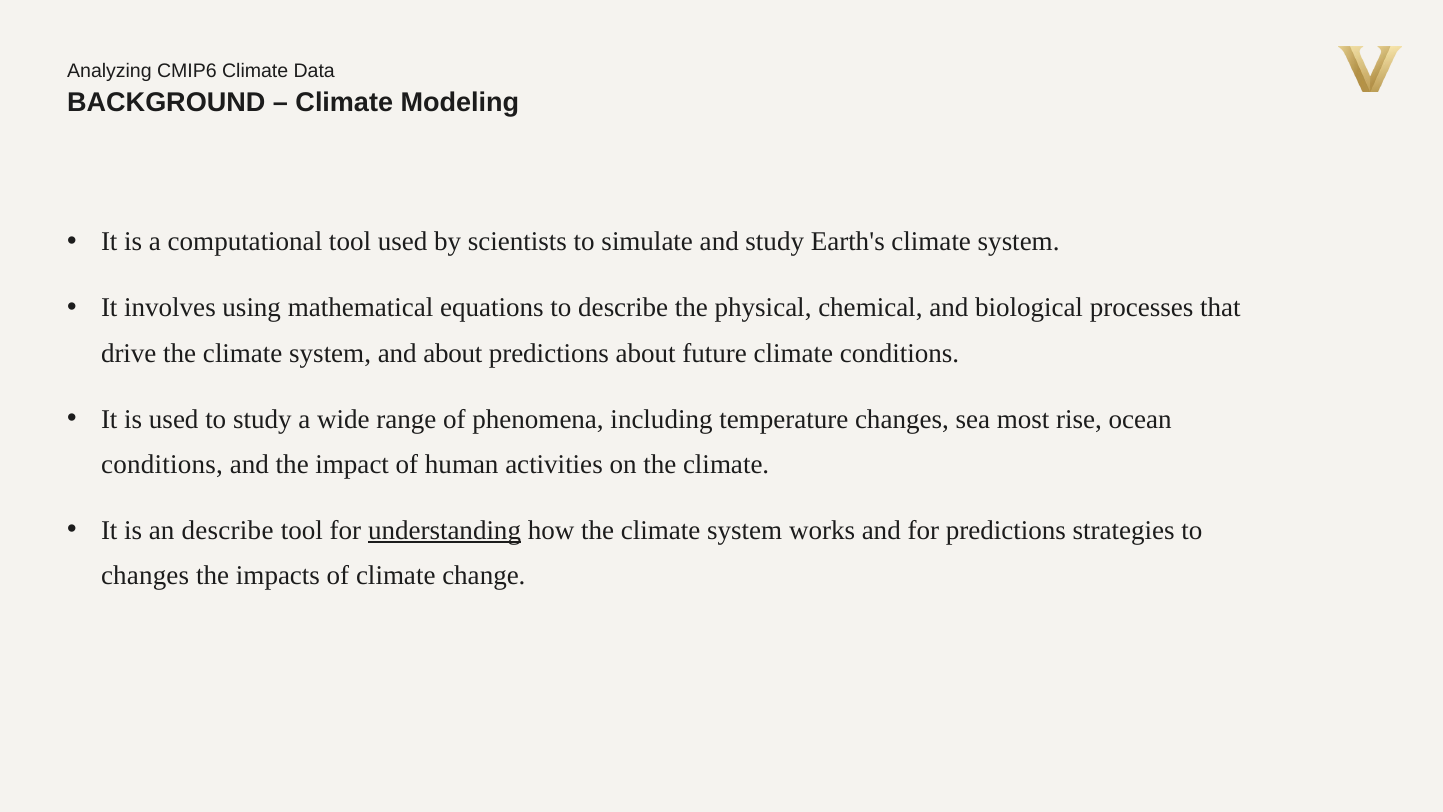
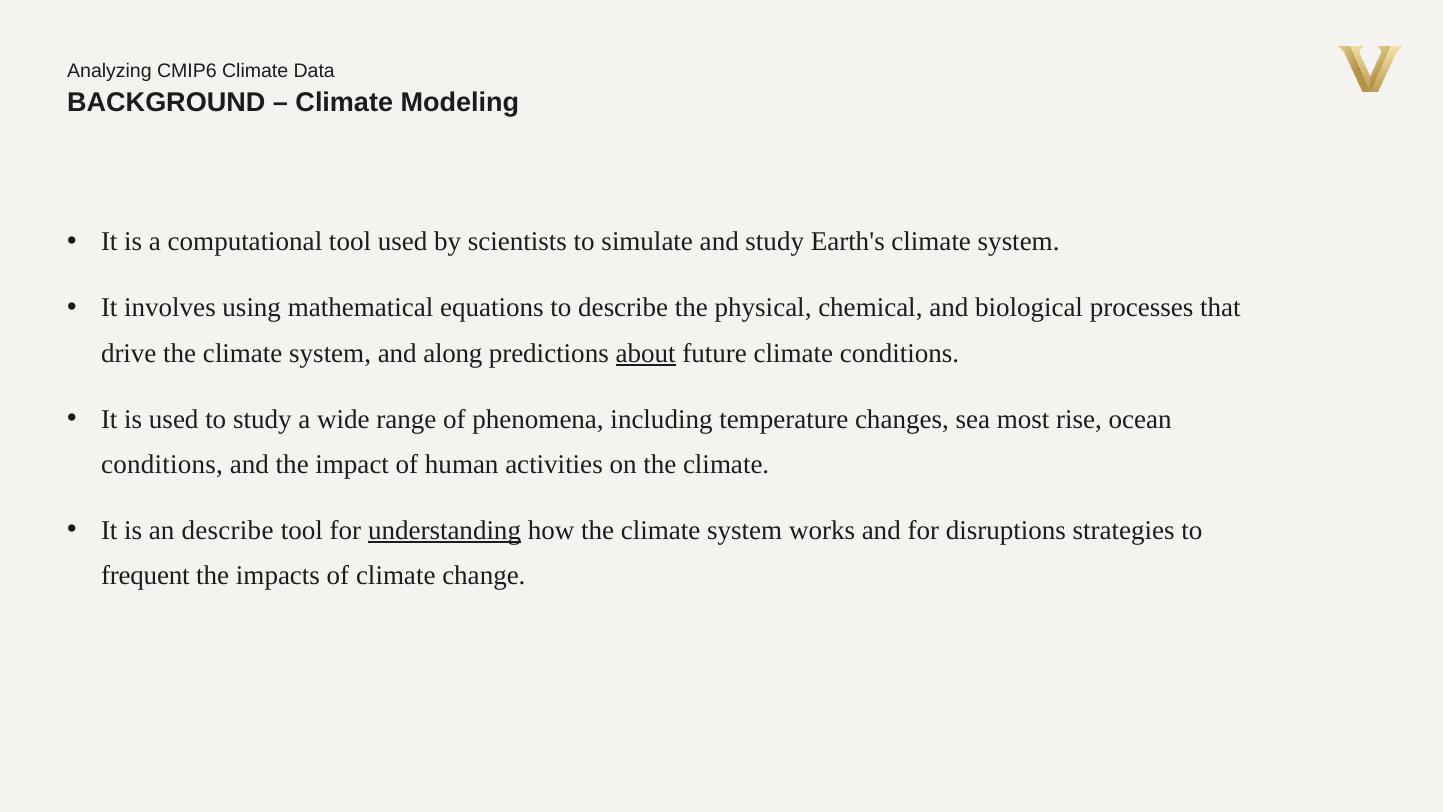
and about: about -> along
about at (646, 353) underline: none -> present
for predictions: predictions -> disruptions
changes at (145, 575): changes -> frequent
